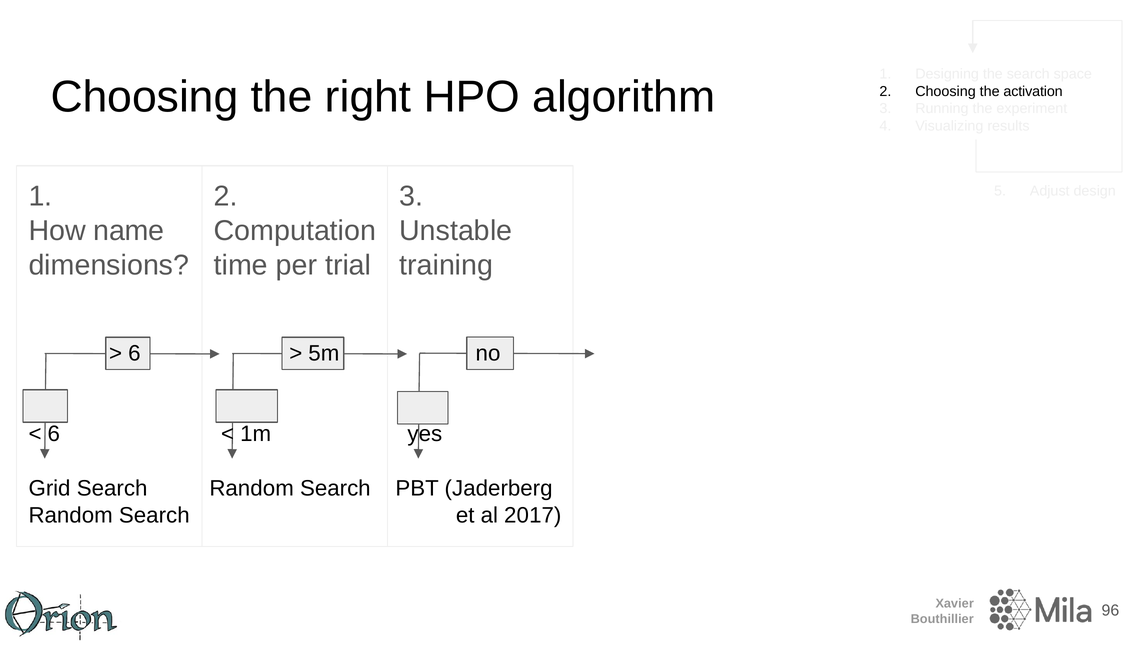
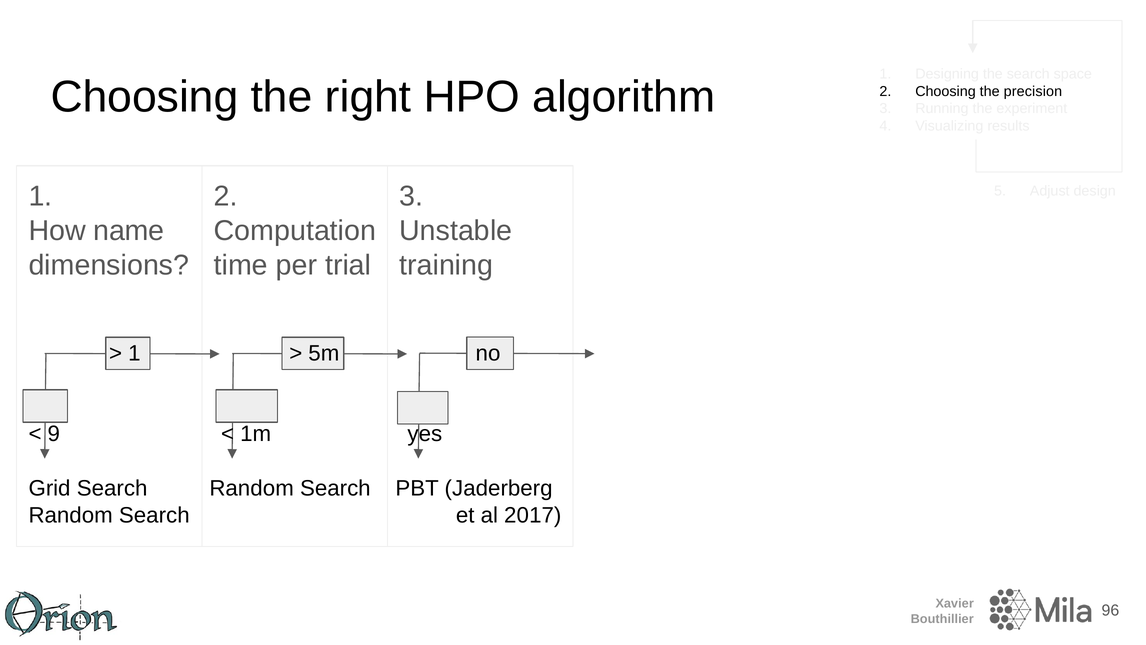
activation: activation -> precision
6 at (134, 353): 6 -> 1
6 at (54, 433): 6 -> 9
